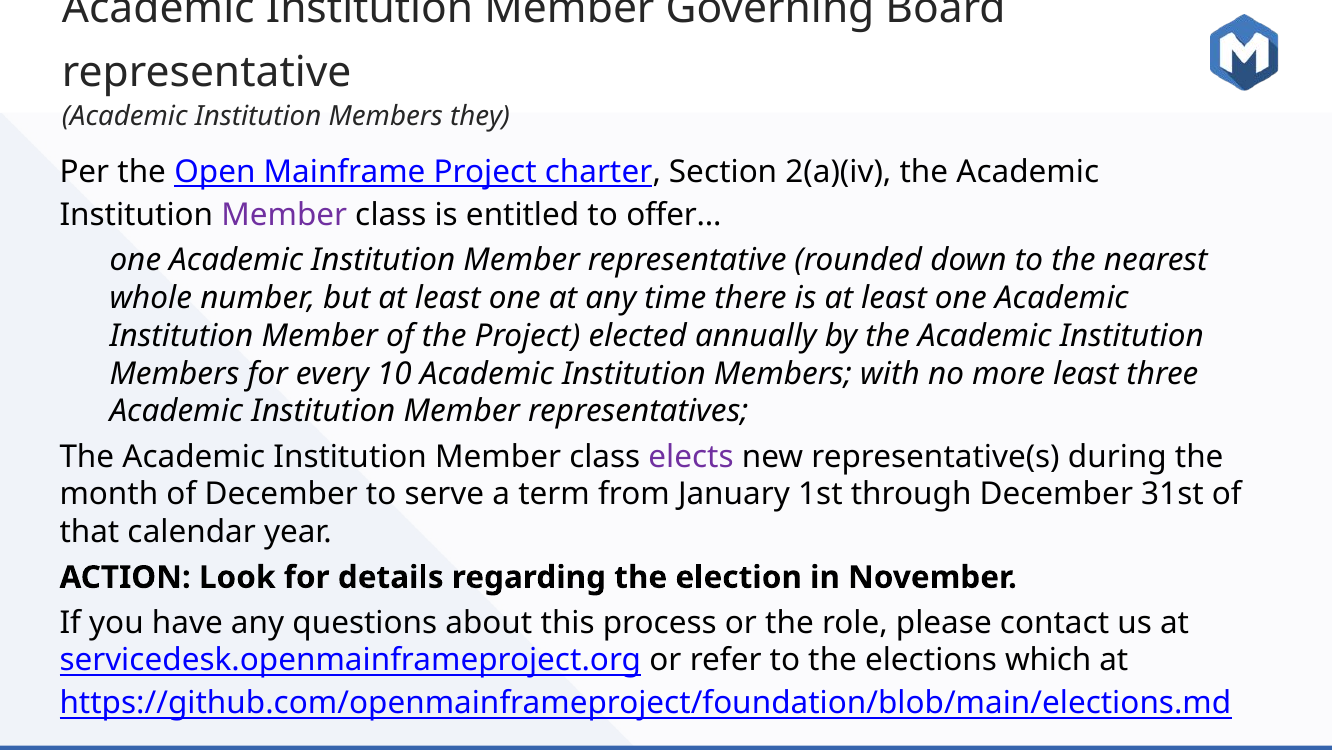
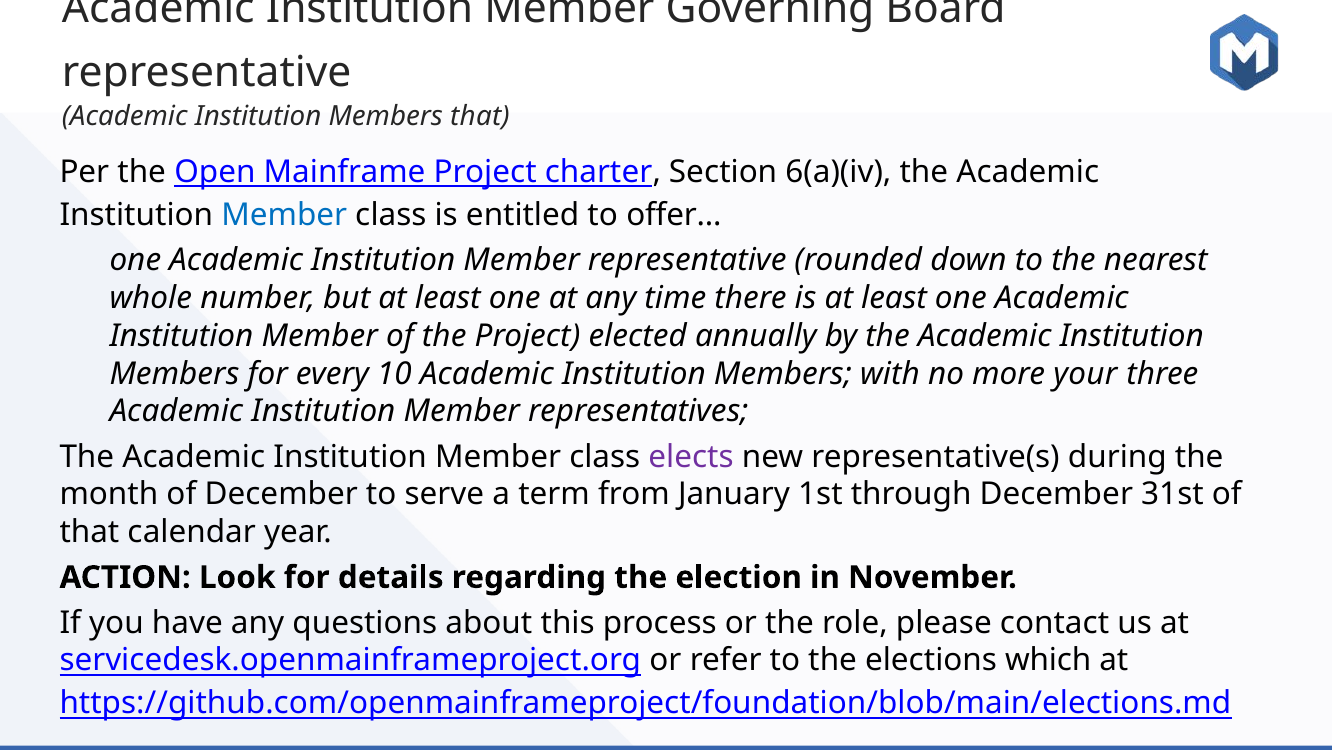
Members they: they -> that
2(a)(iv: 2(a)(iv -> 6(a)(iv
Member at (284, 215) colour: purple -> blue
more least: least -> your
